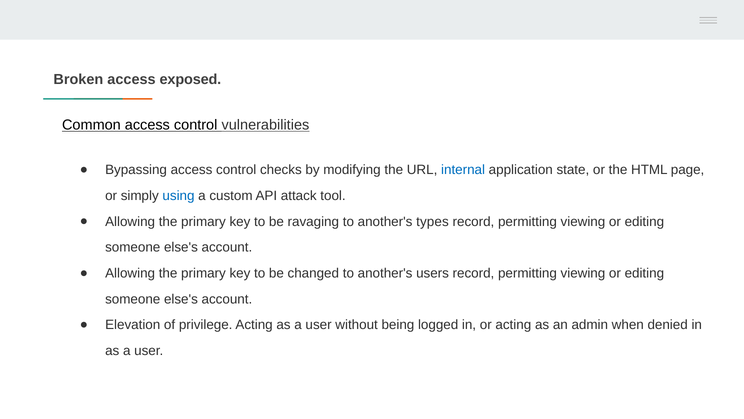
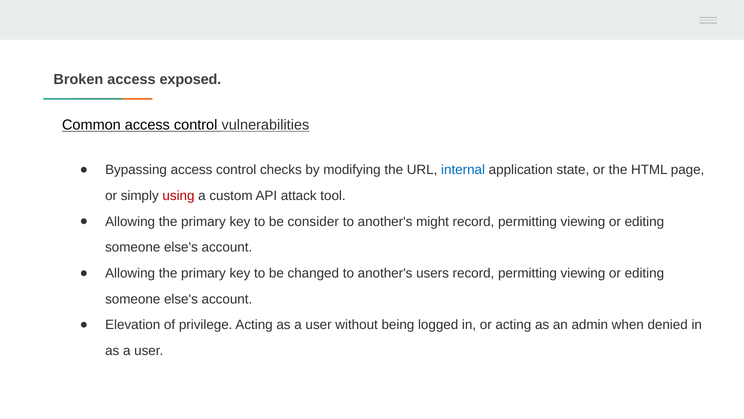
using colour: blue -> red
ravaging: ravaging -> consider
types: types -> might
